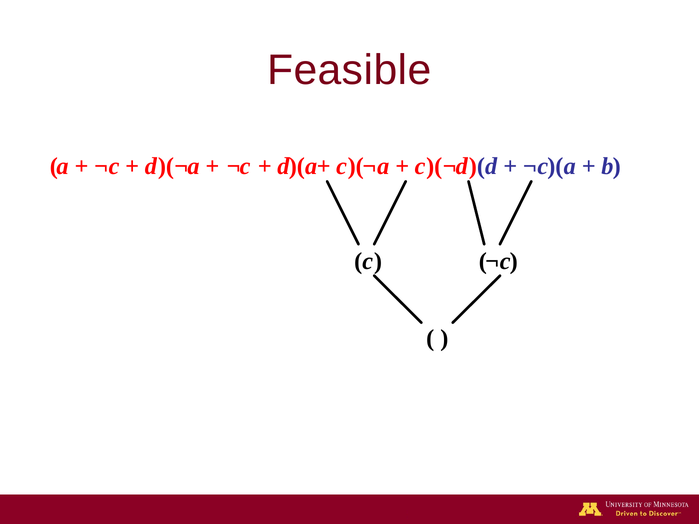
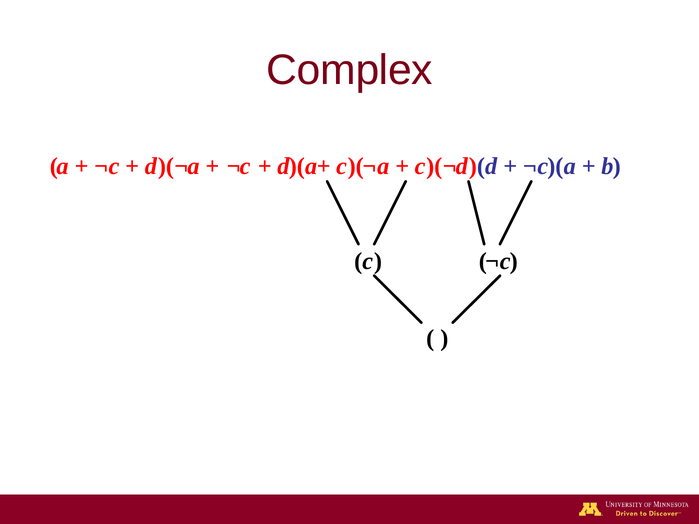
Feasible: Feasible -> Complex
